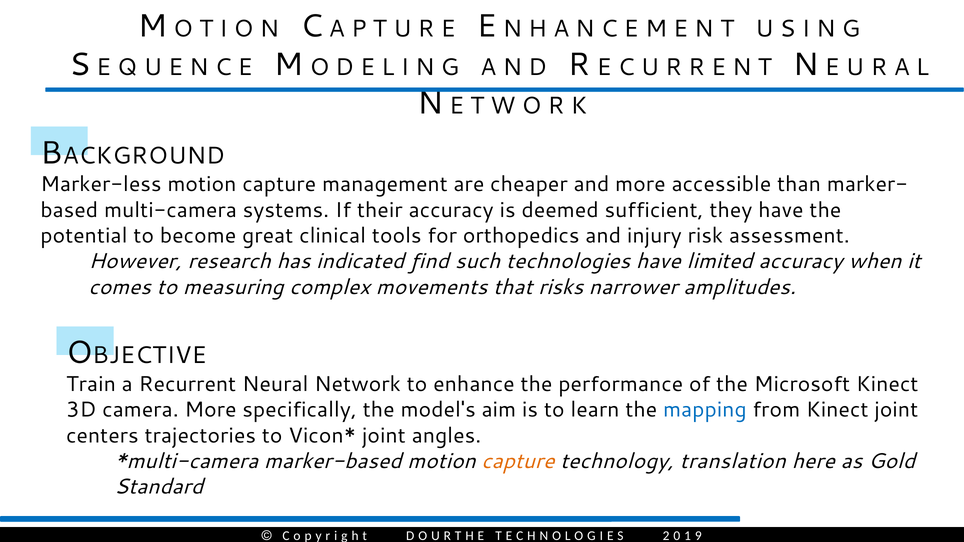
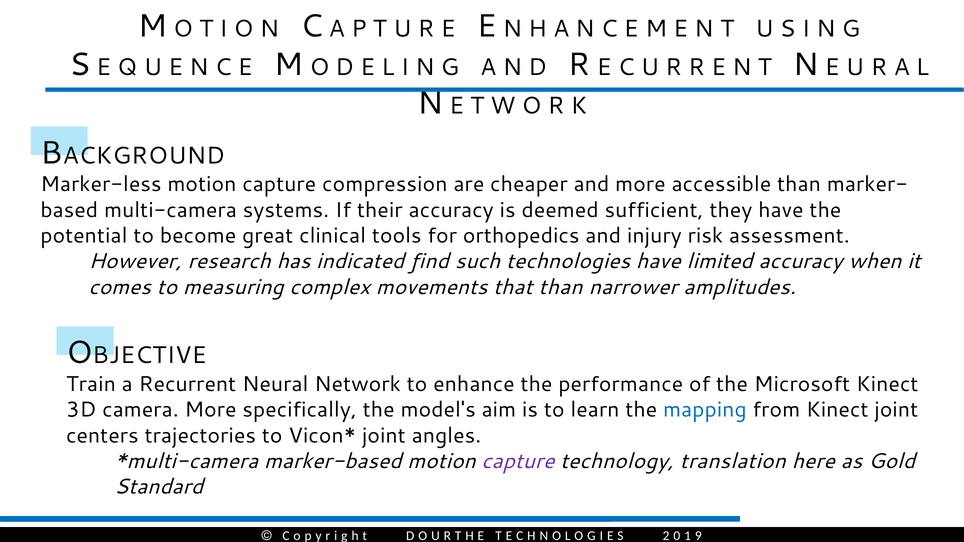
management: management -> compression
that risks: risks -> than
capture at (518, 461) colour: orange -> purple
